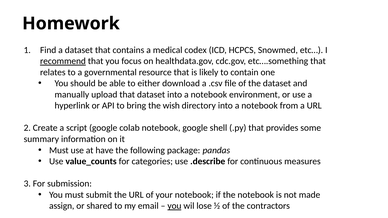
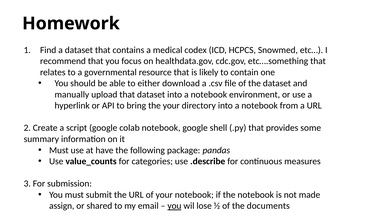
recommend underline: present -> none
the wish: wish -> your
contractors: contractors -> documents
